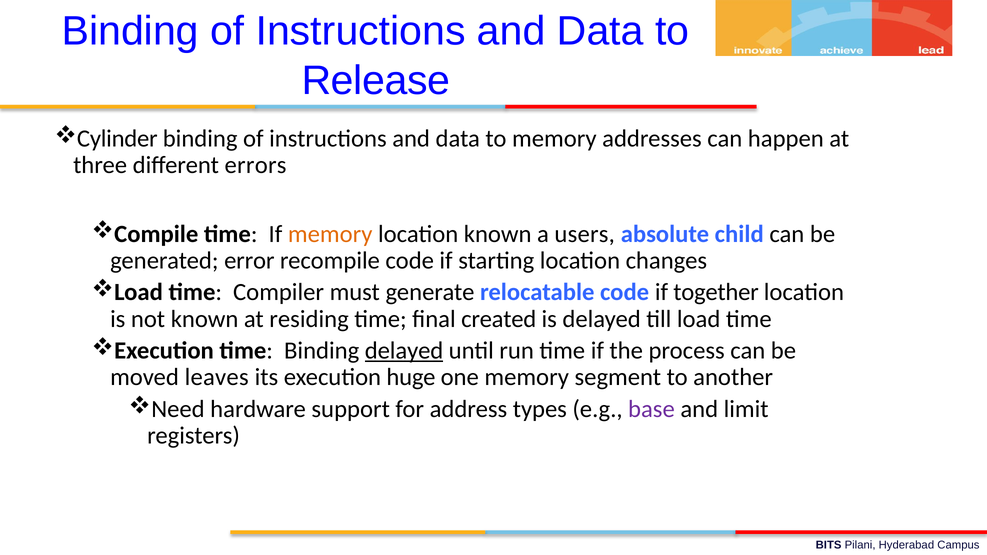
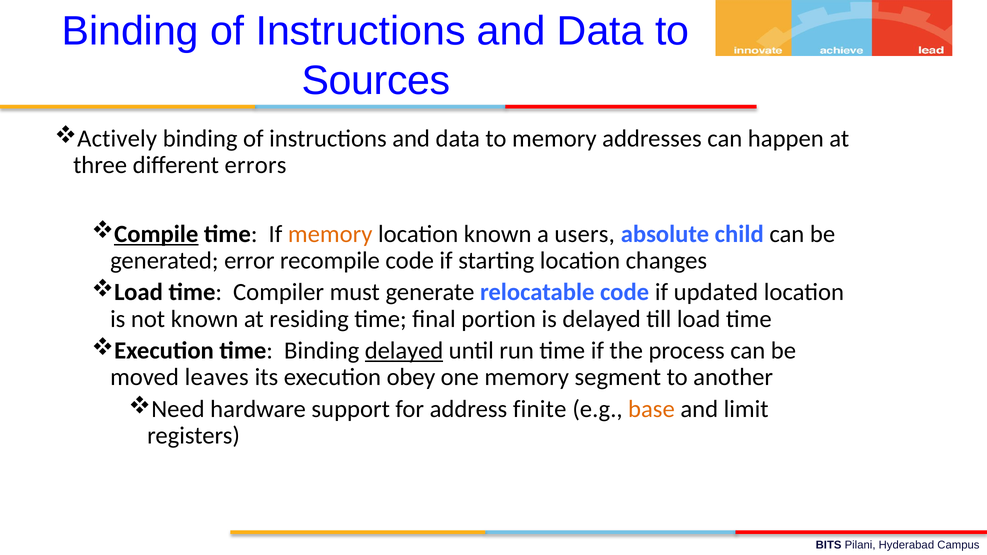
Release: Release -> Sources
Cylinder: Cylinder -> Actively
Compile underline: none -> present
together: together -> updated
created: created -> portion
huge: huge -> obey
types: types -> finite
base colour: purple -> orange
